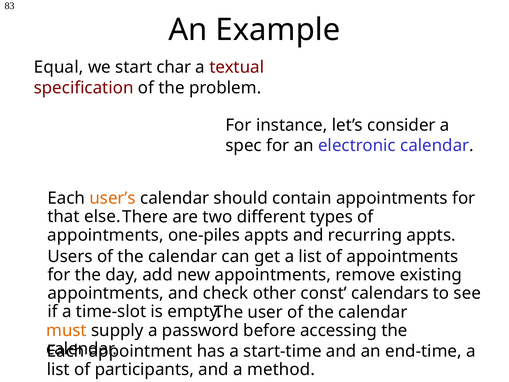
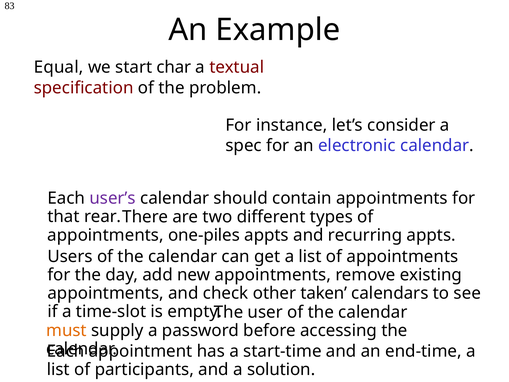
user’s colour: orange -> purple
else: else -> rear
const: const -> taken
method: method -> solution
